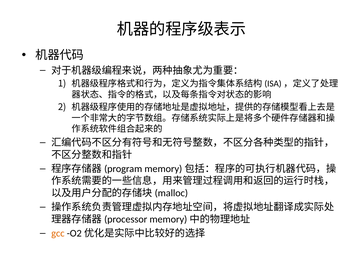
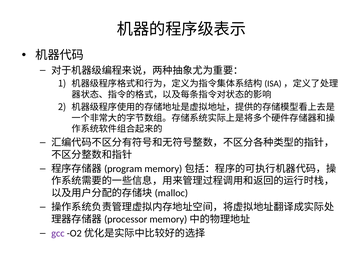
gcc colour: orange -> purple
